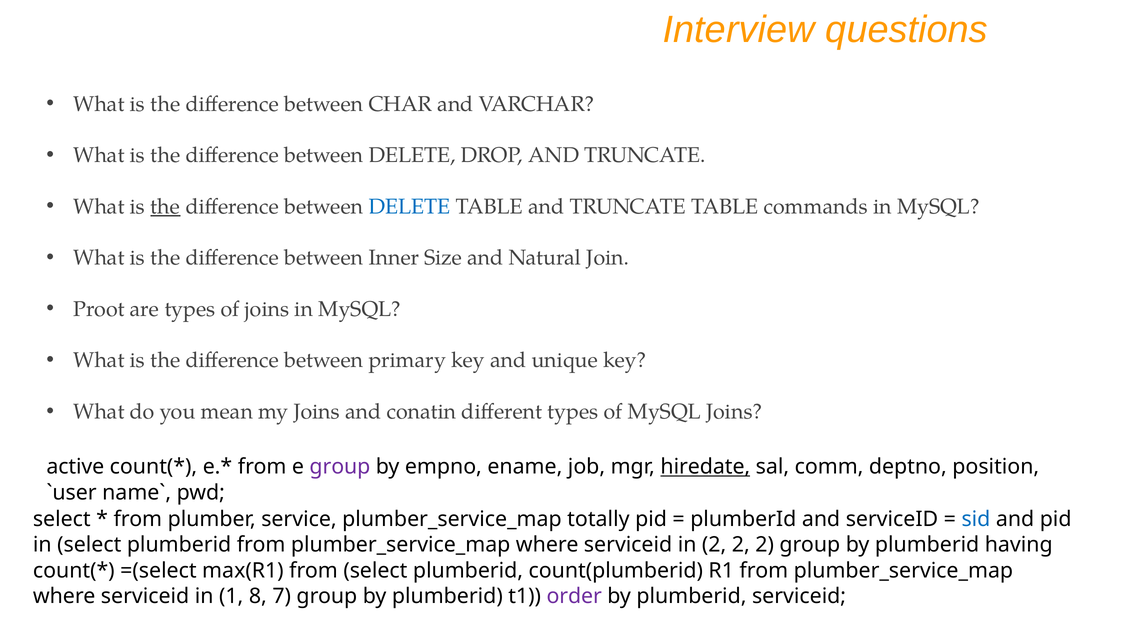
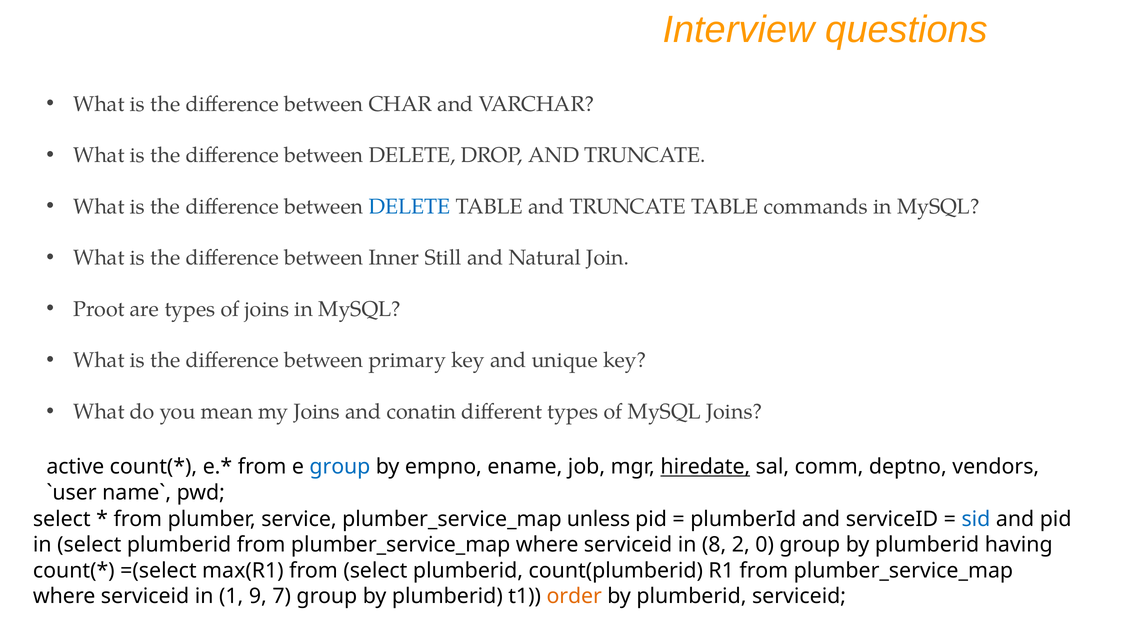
the at (165, 206) underline: present -> none
Size: Size -> Still
group at (340, 467) colour: purple -> blue
position: position -> vendors
totally: totally -> unless
in 2: 2 -> 8
2 at (765, 545): 2 -> 0
8: 8 -> 9
order colour: purple -> orange
